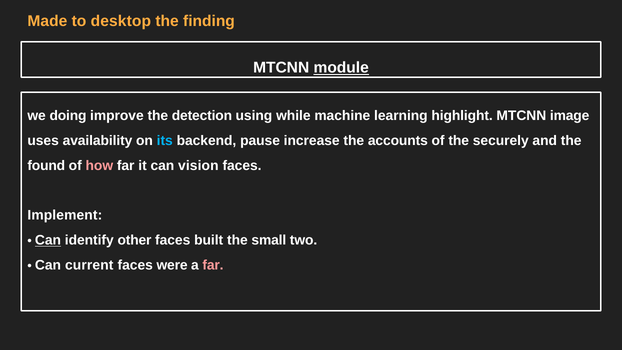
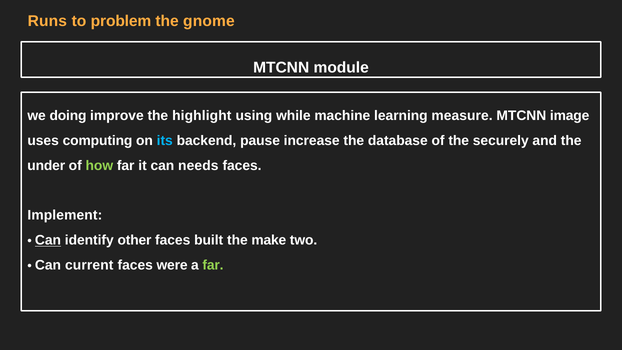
Made: Made -> Runs
desktop: desktop -> problem
finding: finding -> gnome
module underline: present -> none
detection: detection -> highlight
highlight: highlight -> measure
availability: availability -> computing
accounts: accounts -> database
found: found -> under
how colour: pink -> light green
vision: vision -> needs
small: small -> make
far at (213, 265) colour: pink -> light green
